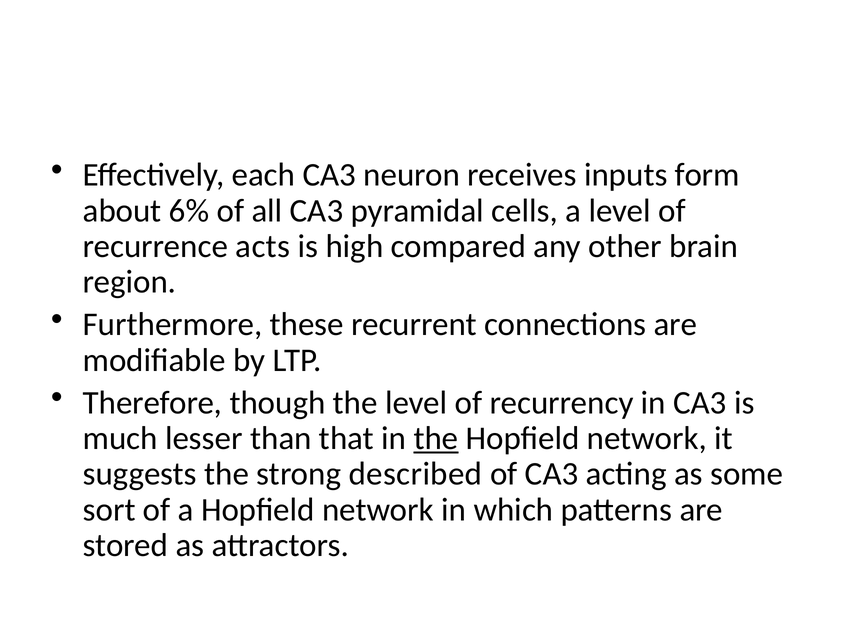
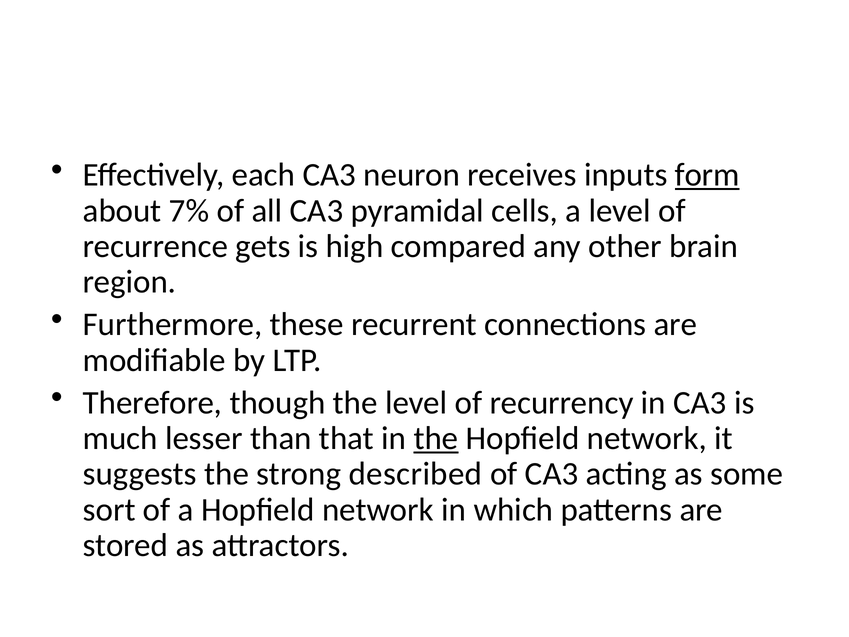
form underline: none -> present
6%: 6% -> 7%
acts: acts -> gets
